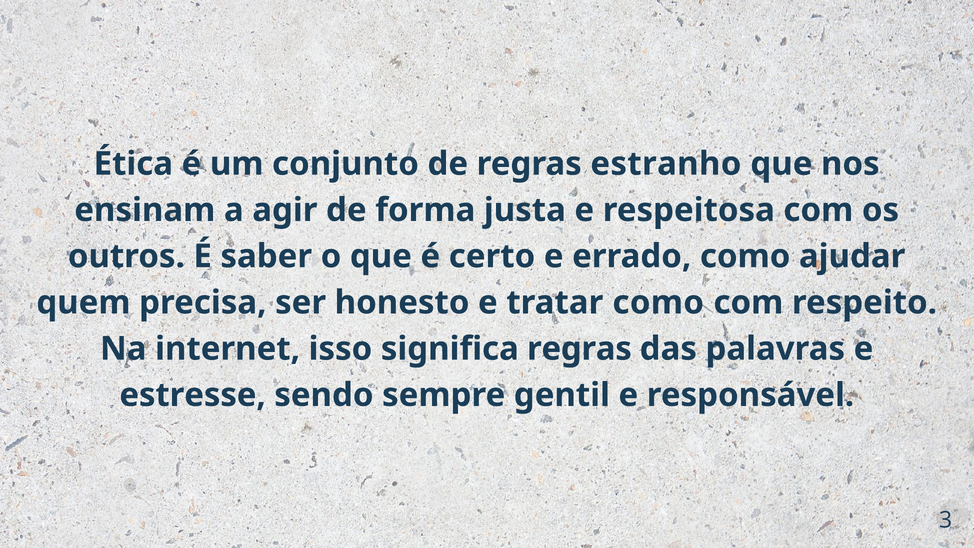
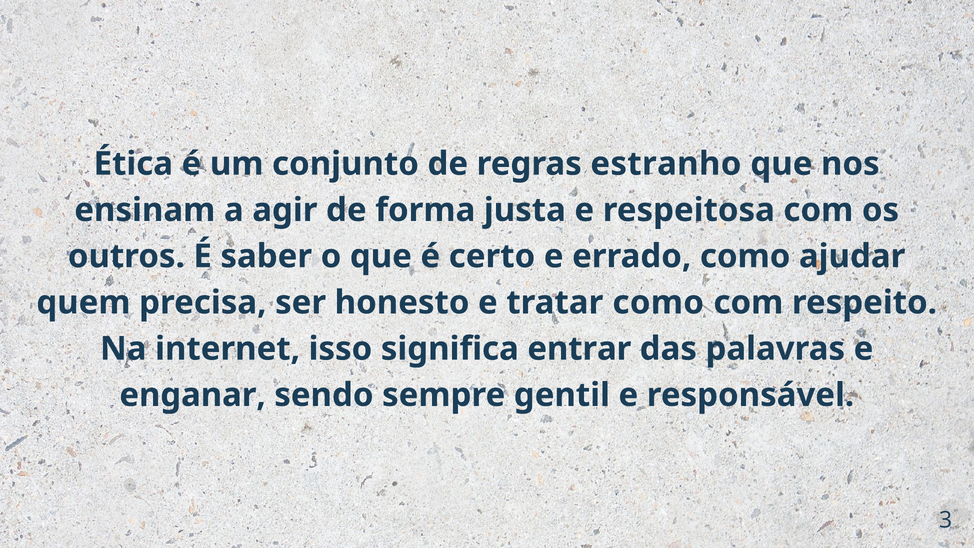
significa regras: regras -> entrar
estresse: estresse -> enganar
